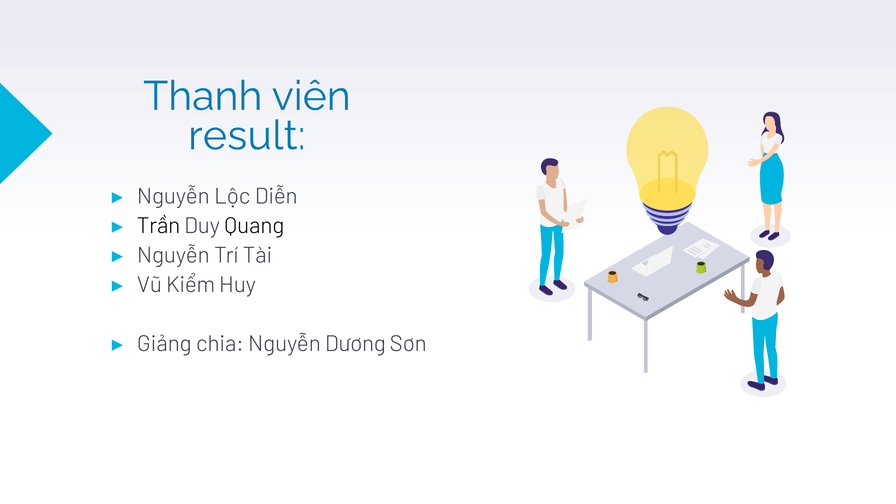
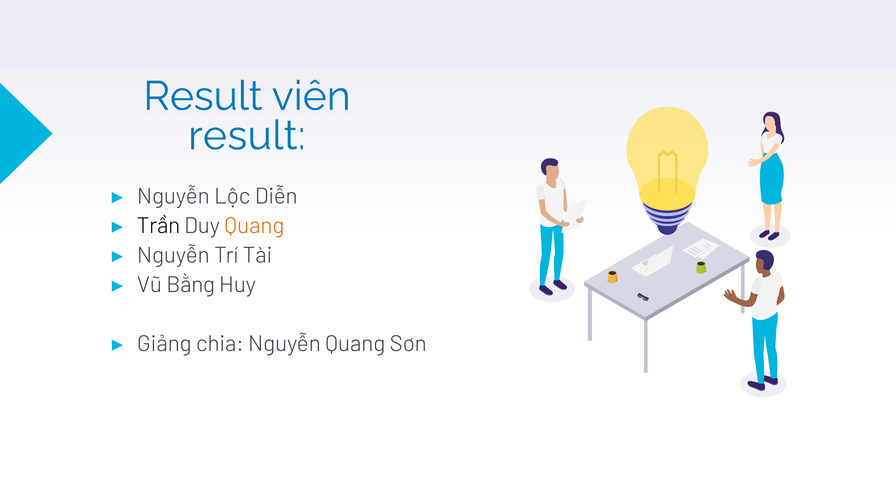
Thanh at (203, 96): Thanh -> Result
Quang at (254, 226) colour: black -> orange
Kiểm: Kiểm -> Bằng
Nguyễn Dương: Dương -> Quang
